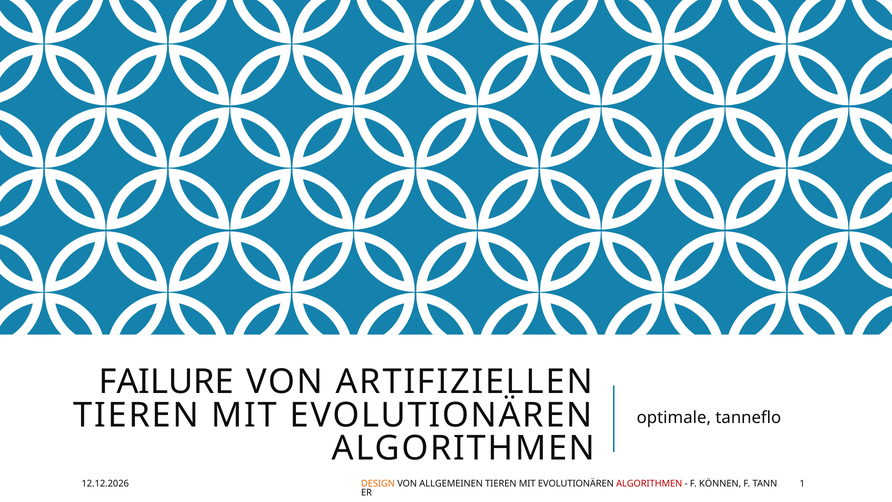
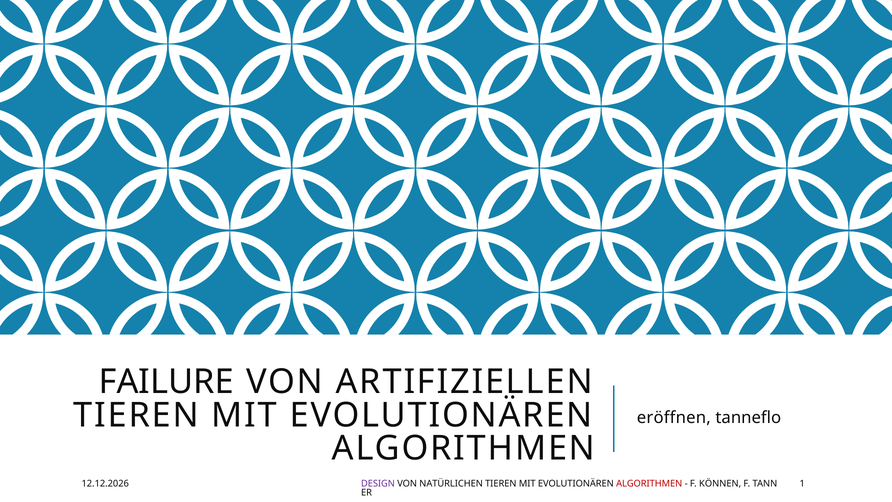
optimale: optimale -> eröffnen
DESIGN colour: orange -> purple
ALLGEMEINEN: ALLGEMEINEN -> NATÜRLICHEN
